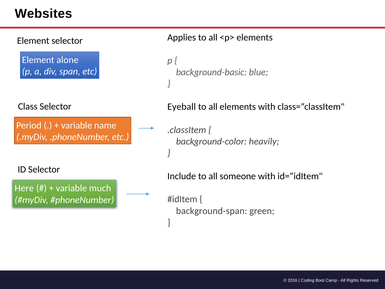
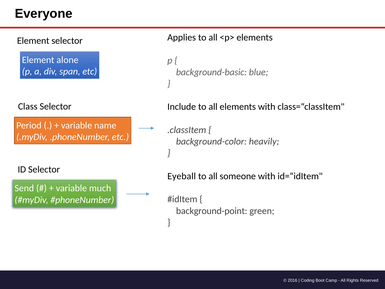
Websites: Websites -> Everyone
Eyeball: Eyeball -> Include
Include: Include -> Eyeball
Here: Here -> Send
background-span: background-span -> background-point
